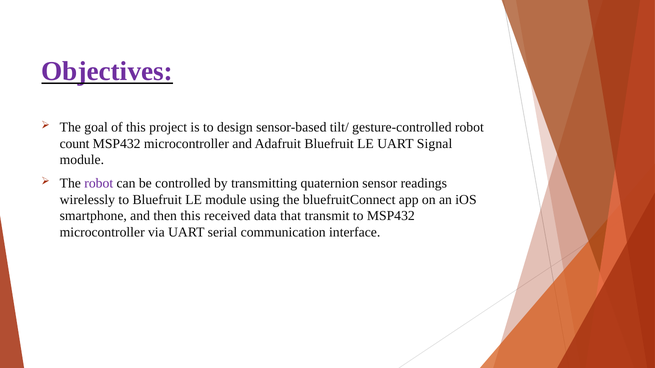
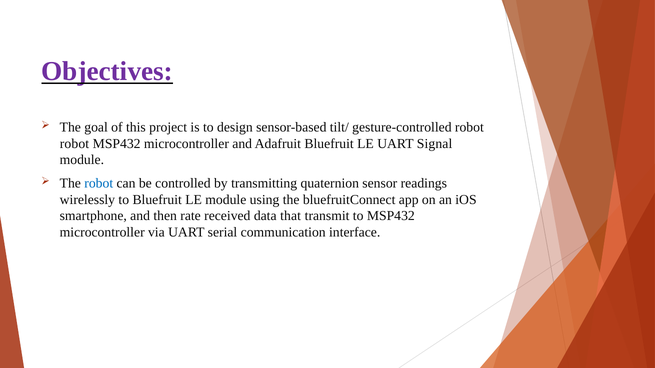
count at (75, 144): count -> robot
robot at (99, 183) colour: purple -> blue
then this: this -> rate
